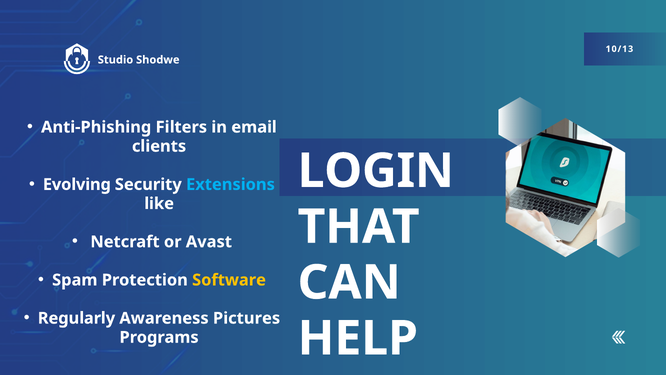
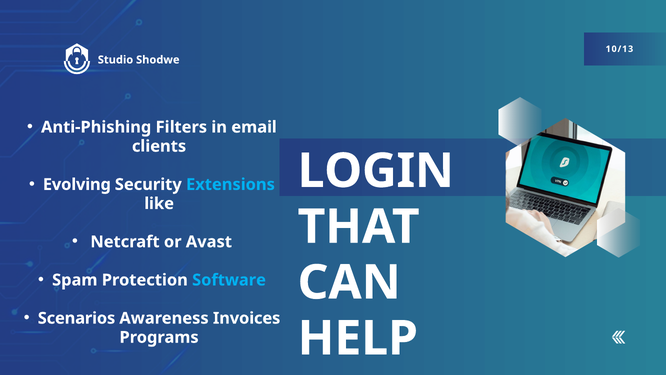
Software colour: yellow -> light blue
Regularly: Regularly -> Scenarios
Pictures: Pictures -> Invoices
